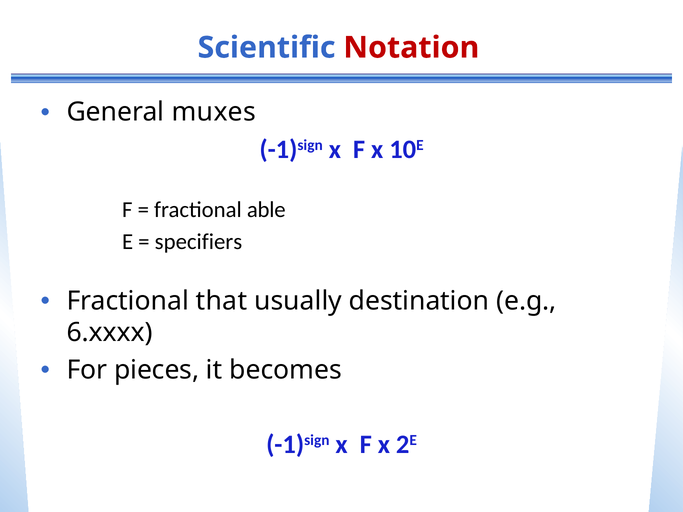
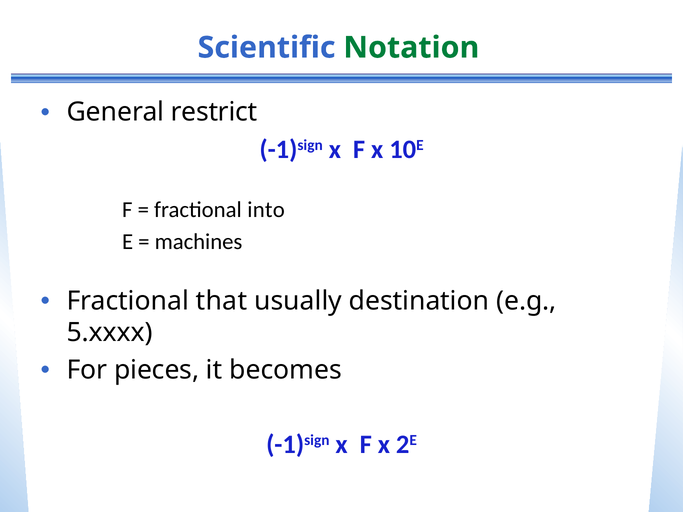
Notation colour: red -> green
muxes: muxes -> restrict
able: able -> into
specifiers: specifiers -> machines
6.xxxx: 6.xxxx -> 5.xxxx
